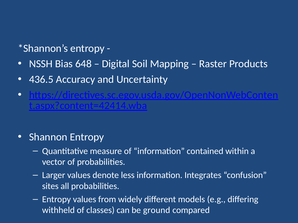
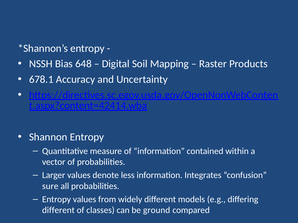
436.5: 436.5 -> 678.1
sites: sites -> sure
withheld at (58, 211): withheld -> different
